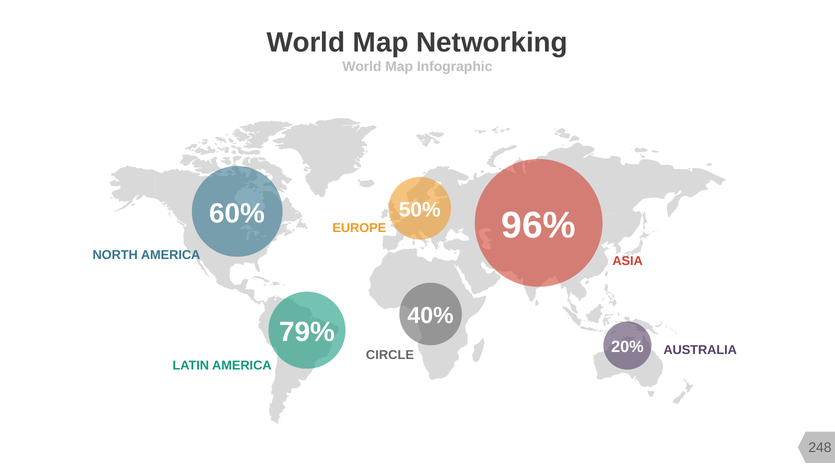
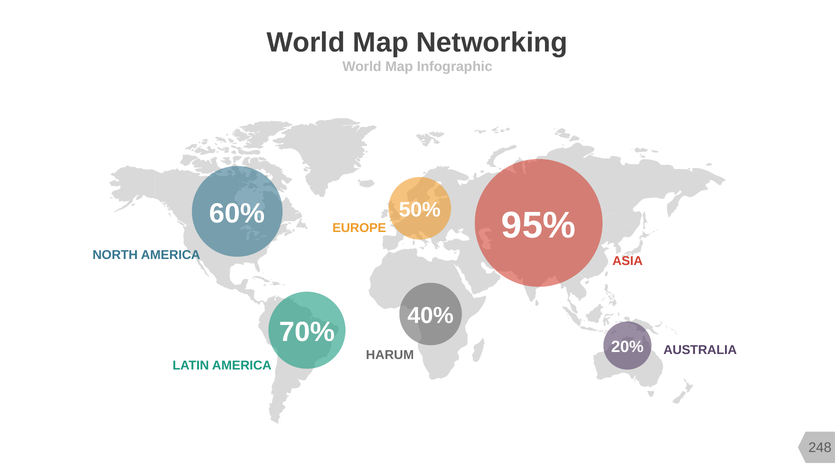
96%: 96% -> 95%
79%: 79% -> 70%
CIRCLE: CIRCLE -> HARUM
